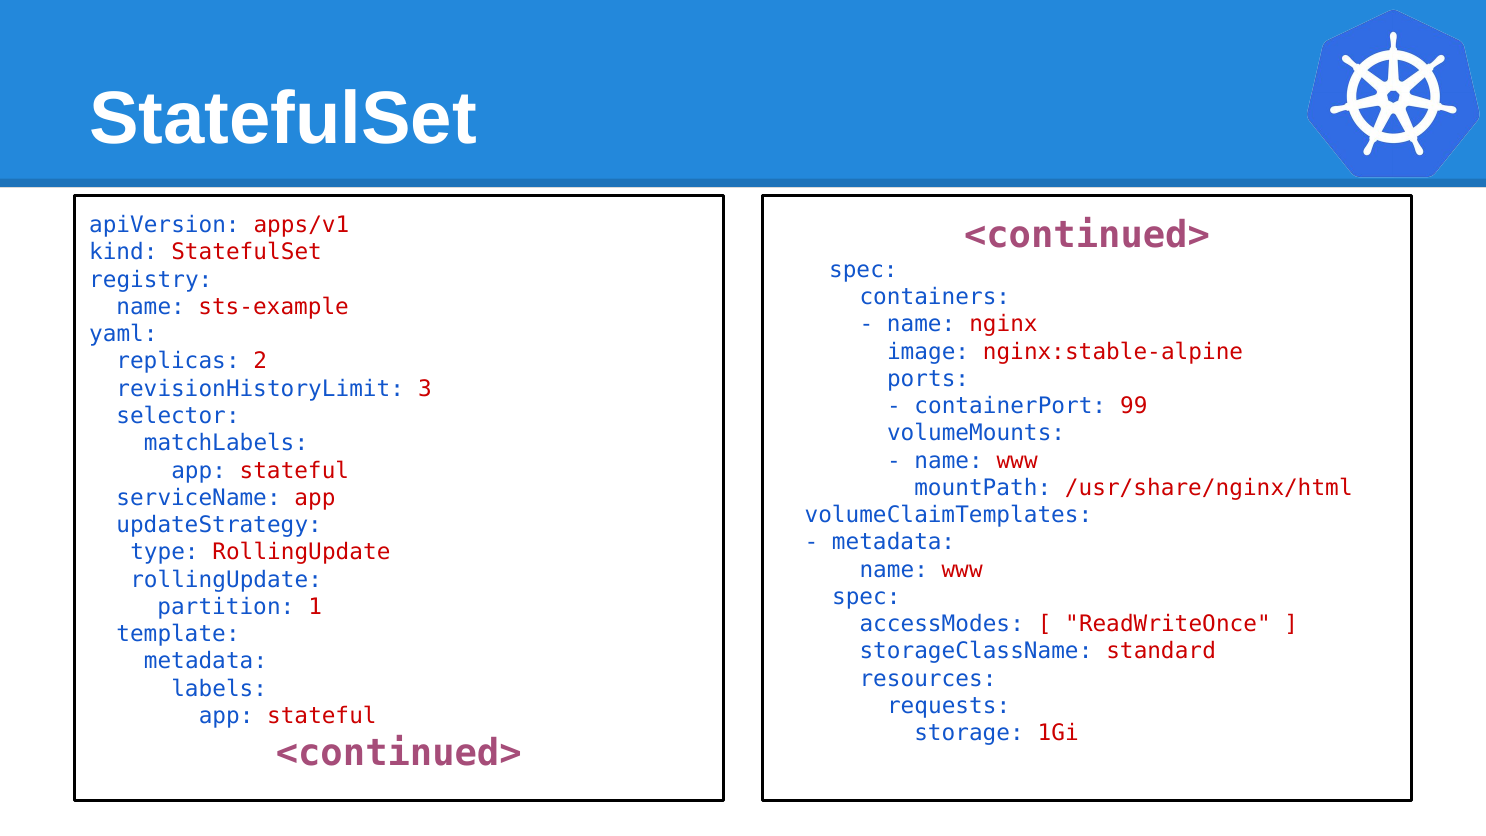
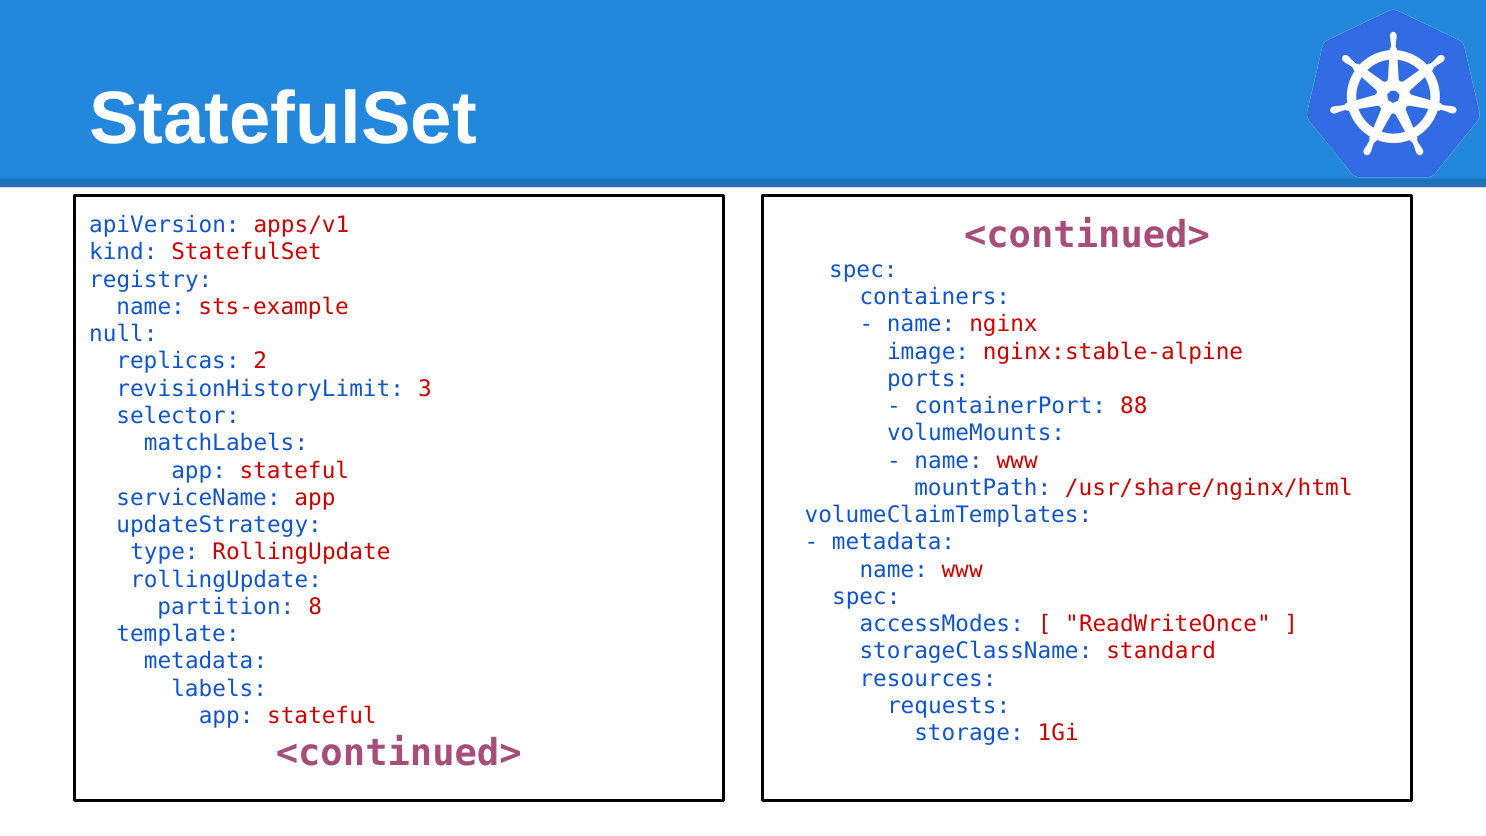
yaml: yaml -> null
99: 99 -> 88
1: 1 -> 8
